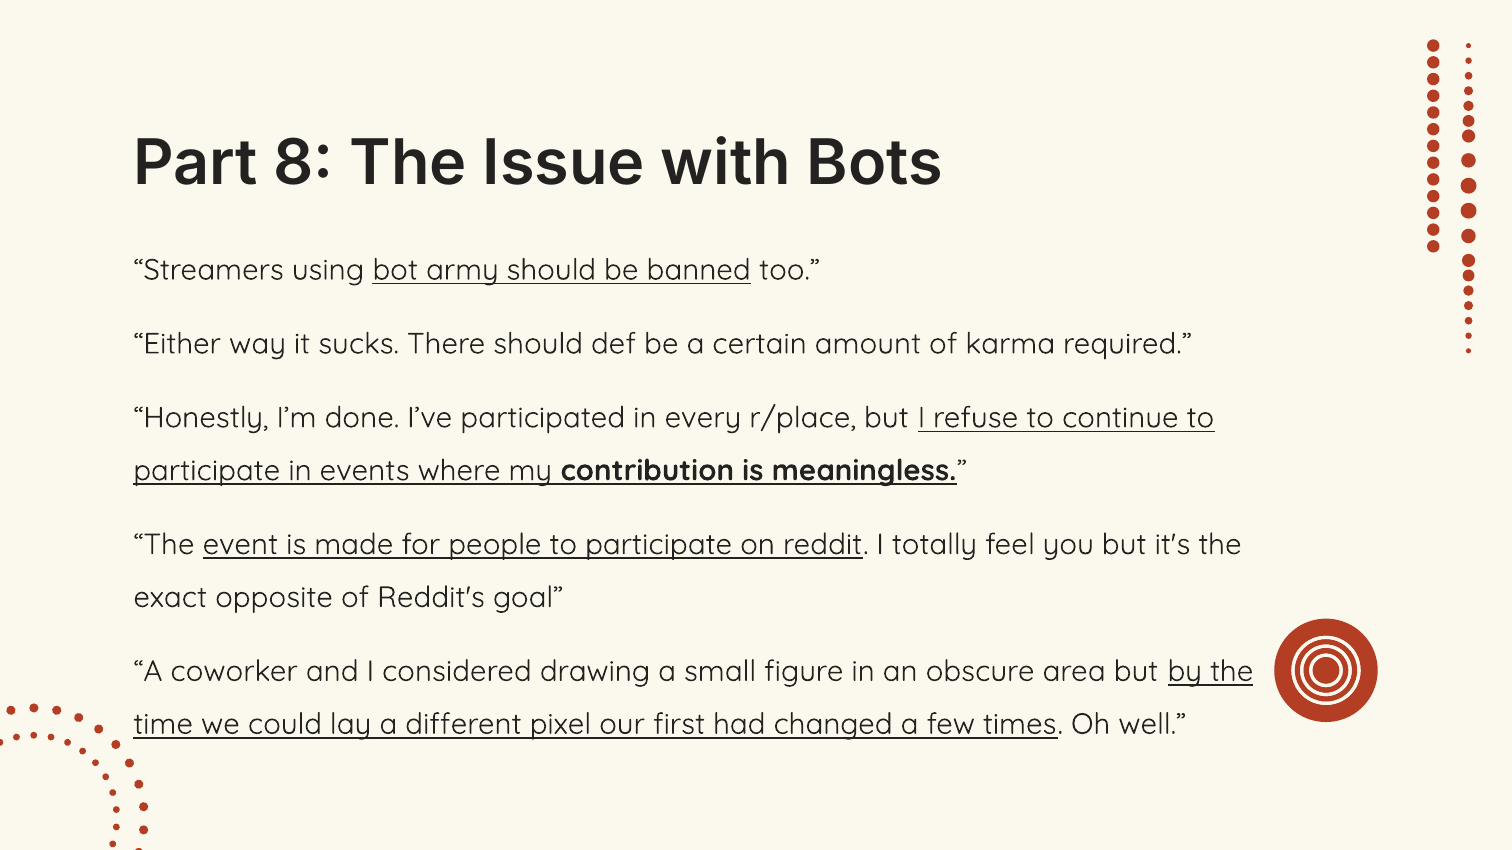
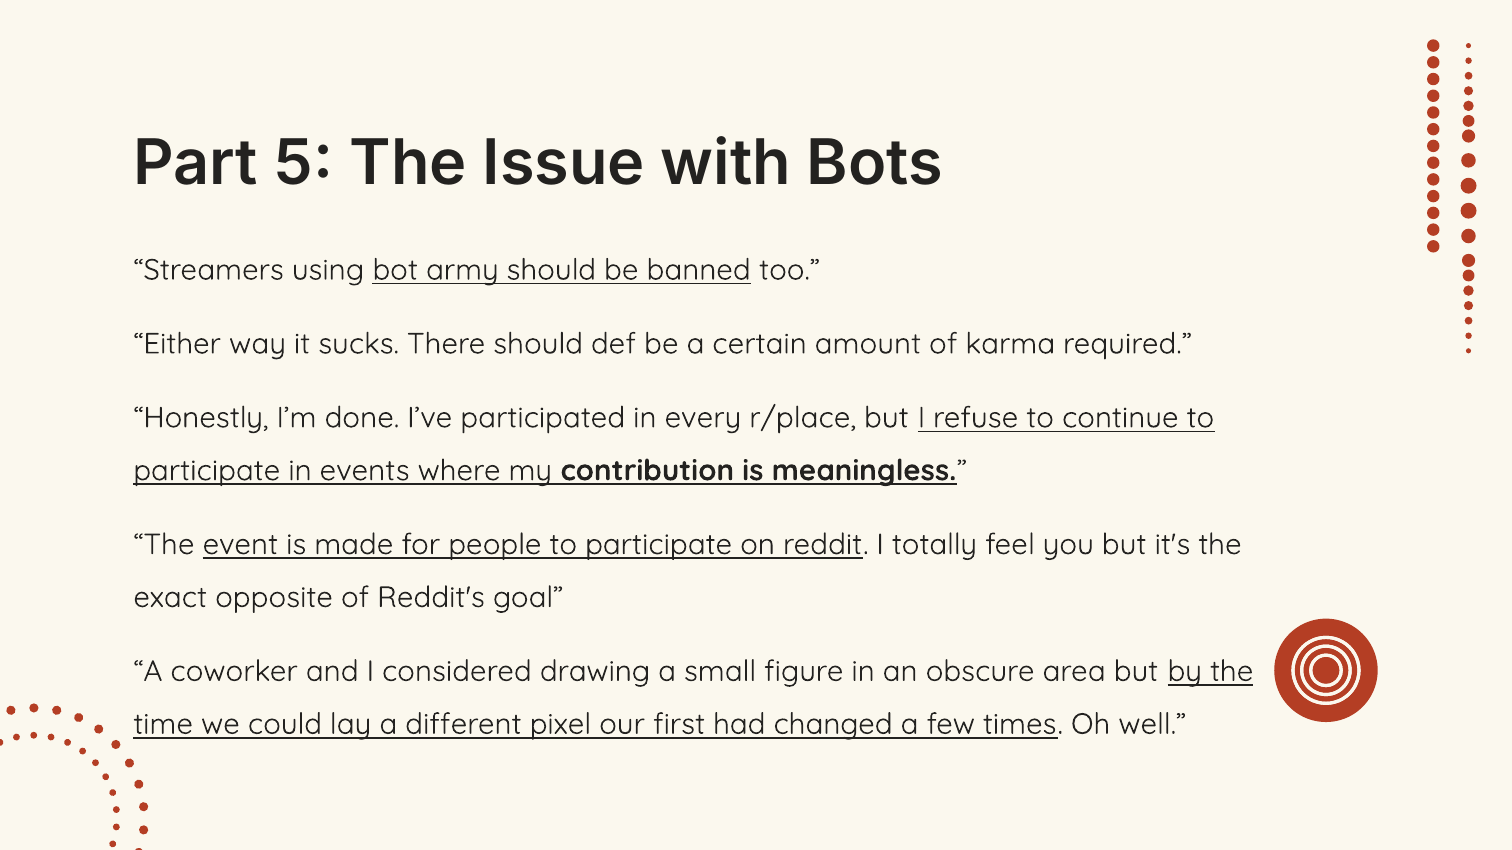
8: 8 -> 5
